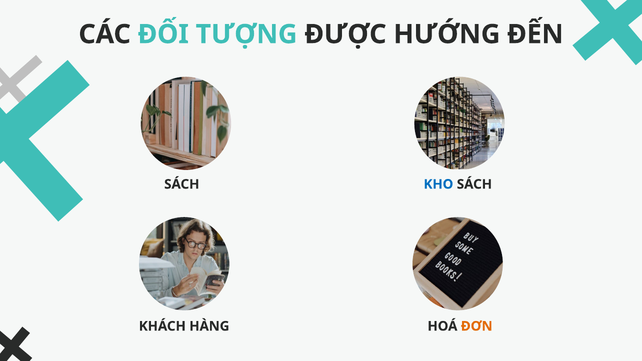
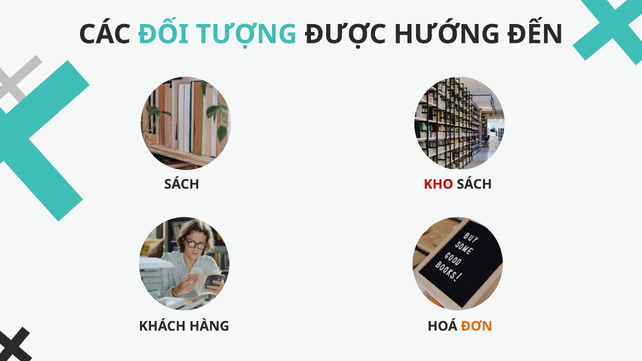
KHO colour: blue -> red
